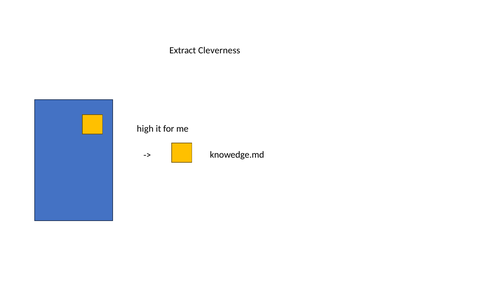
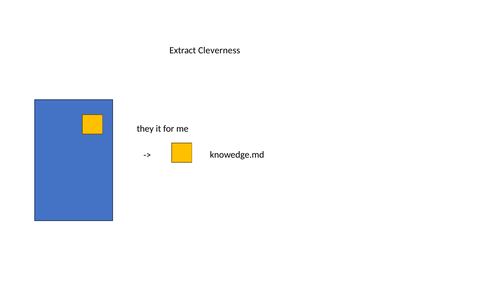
high: high -> they
